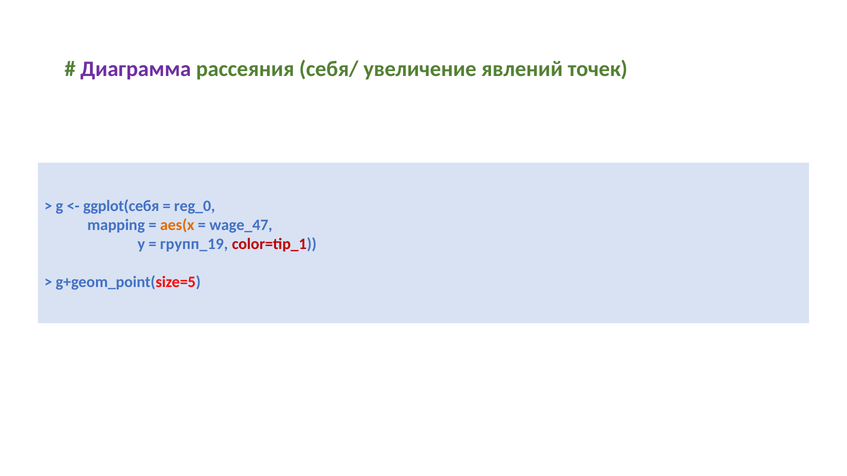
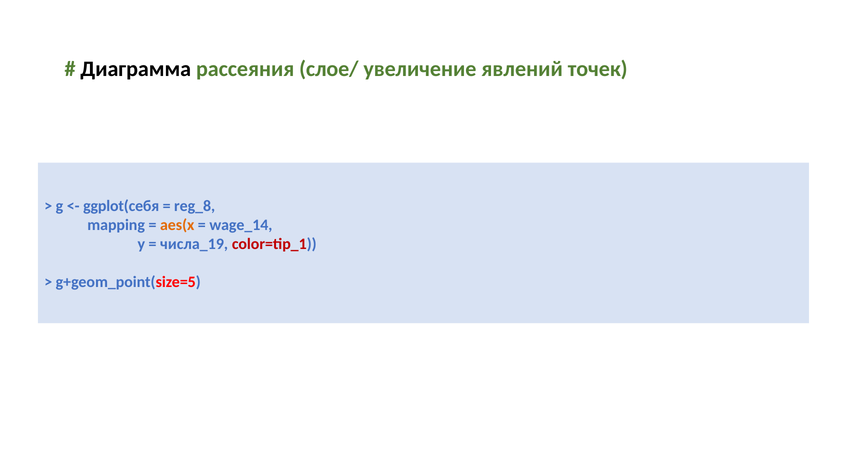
Диаграмма colour: purple -> black
себя/: себя/ -> слое/
reg_0: reg_0 -> reg_8
wage_47: wage_47 -> wage_14
групп_19: групп_19 -> числа_19
